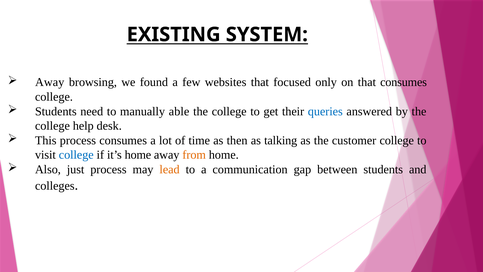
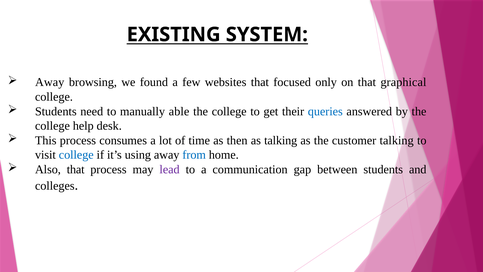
that consumes: consumes -> graphical
customer college: college -> talking
it’s home: home -> using
from colour: orange -> blue
Also just: just -> that
lead colour: orange -> purple
